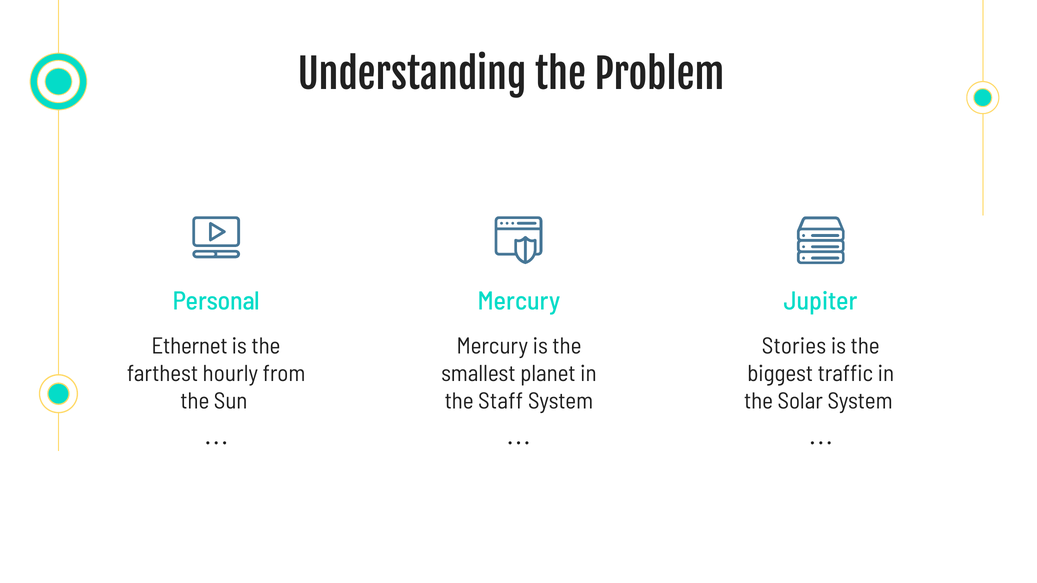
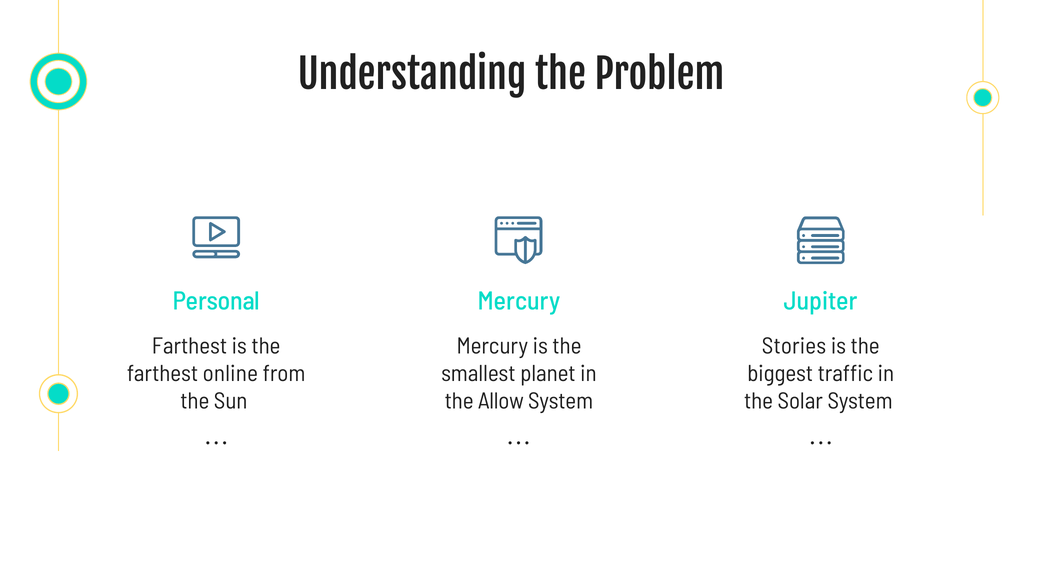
Ethernet at (190, 346): Ethernet -> Farthest
hourly: hourly -> online
Staff: Staff -> Allow
